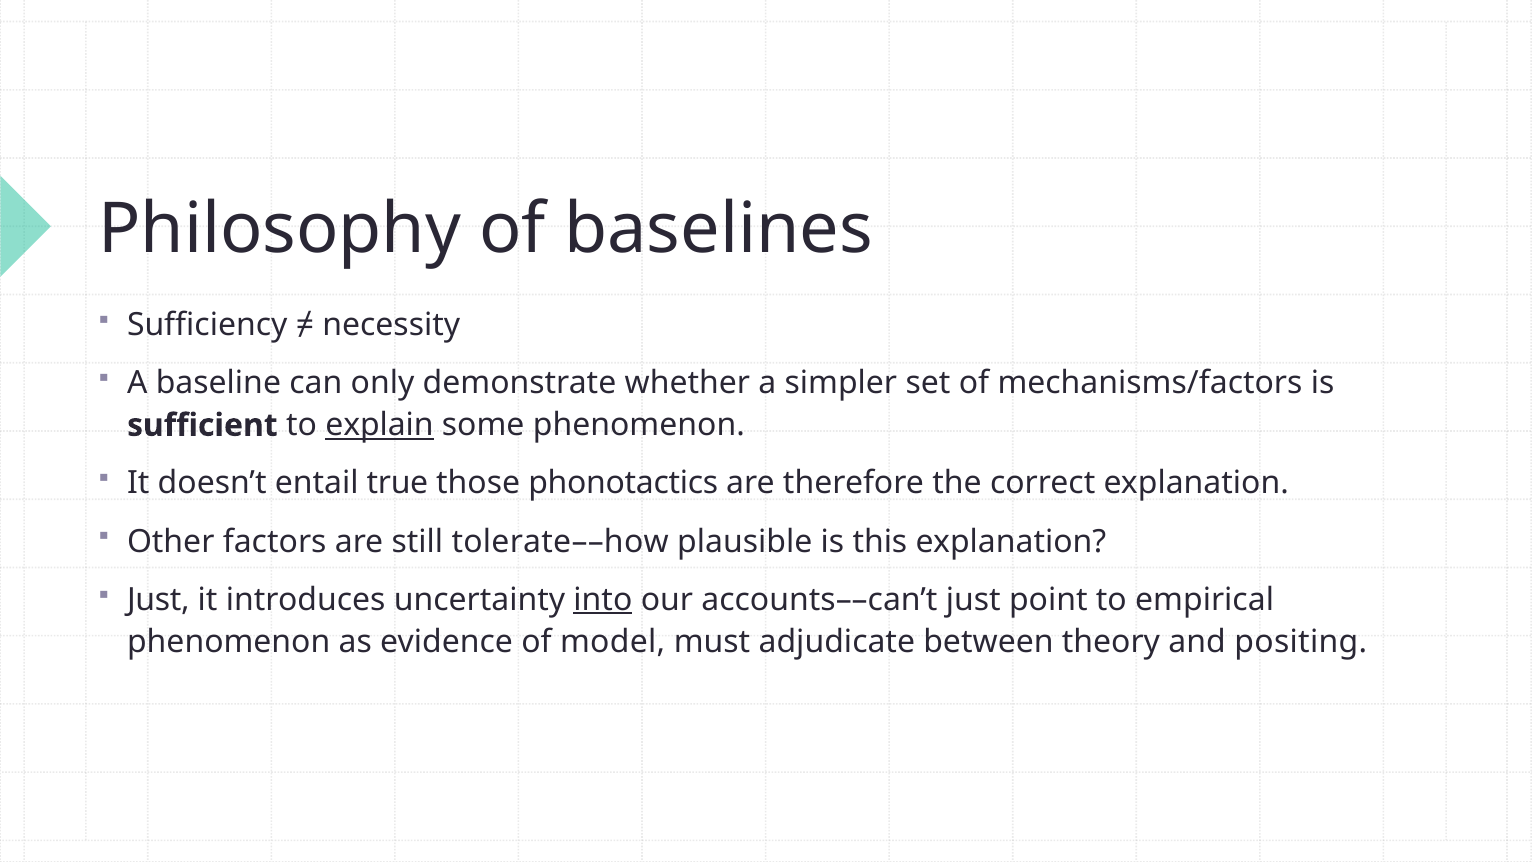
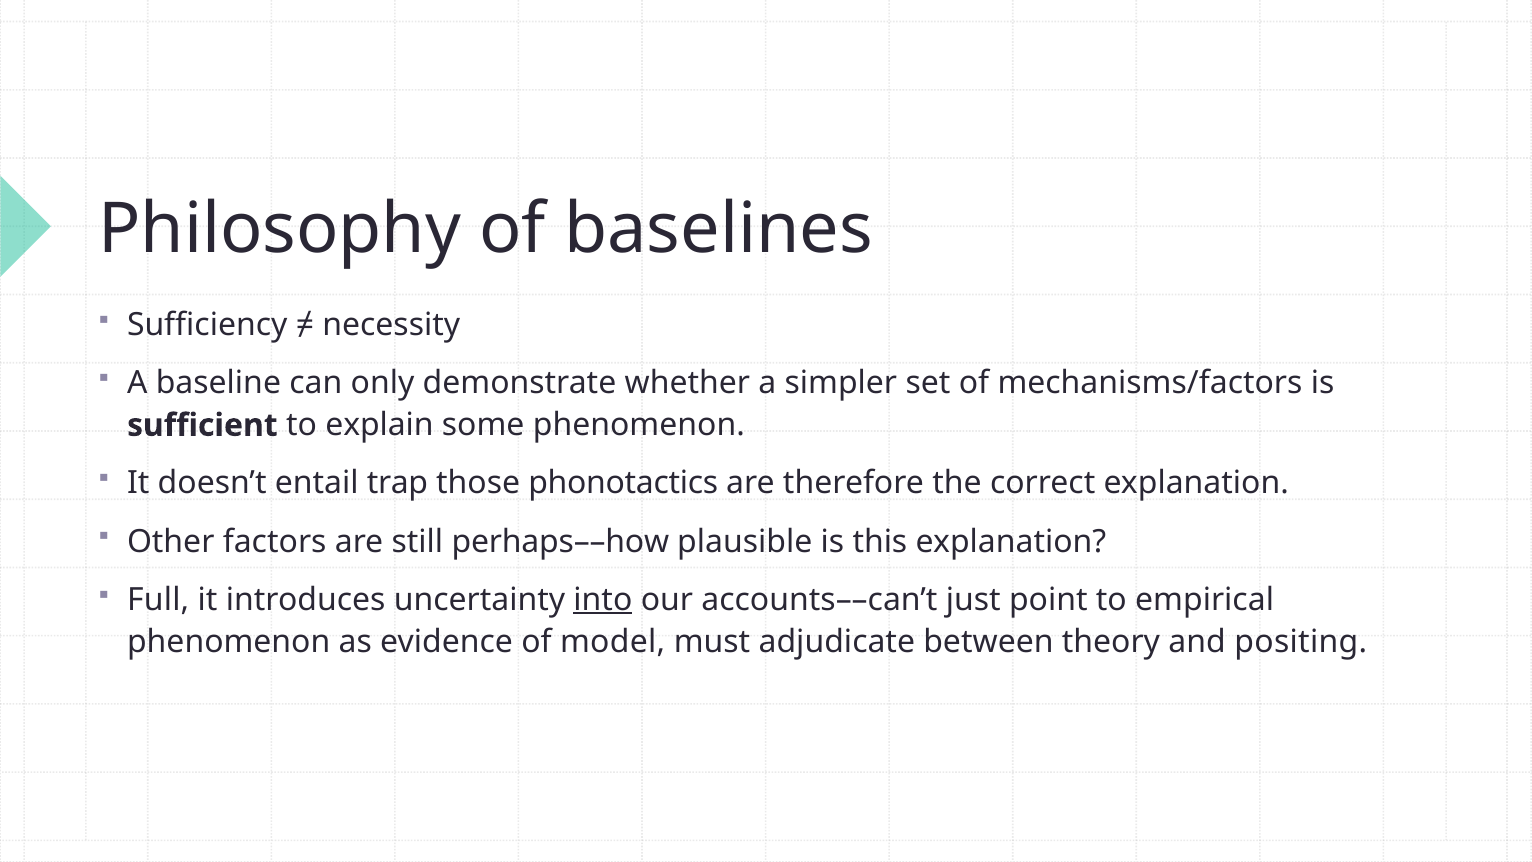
explain underline: present -> none
true: true -> trap
tolerate––how: tolerate––how -> perhaps––how
Just at (158, 599): Just -> Full
